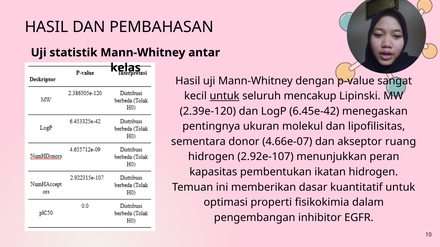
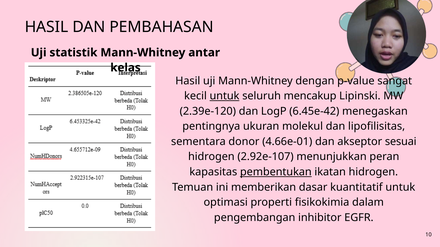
4.66e-07: 4.66e-07 -> 4.66e-01
ruang: ruang -> sesuai
pembentukan underline: none -> present
